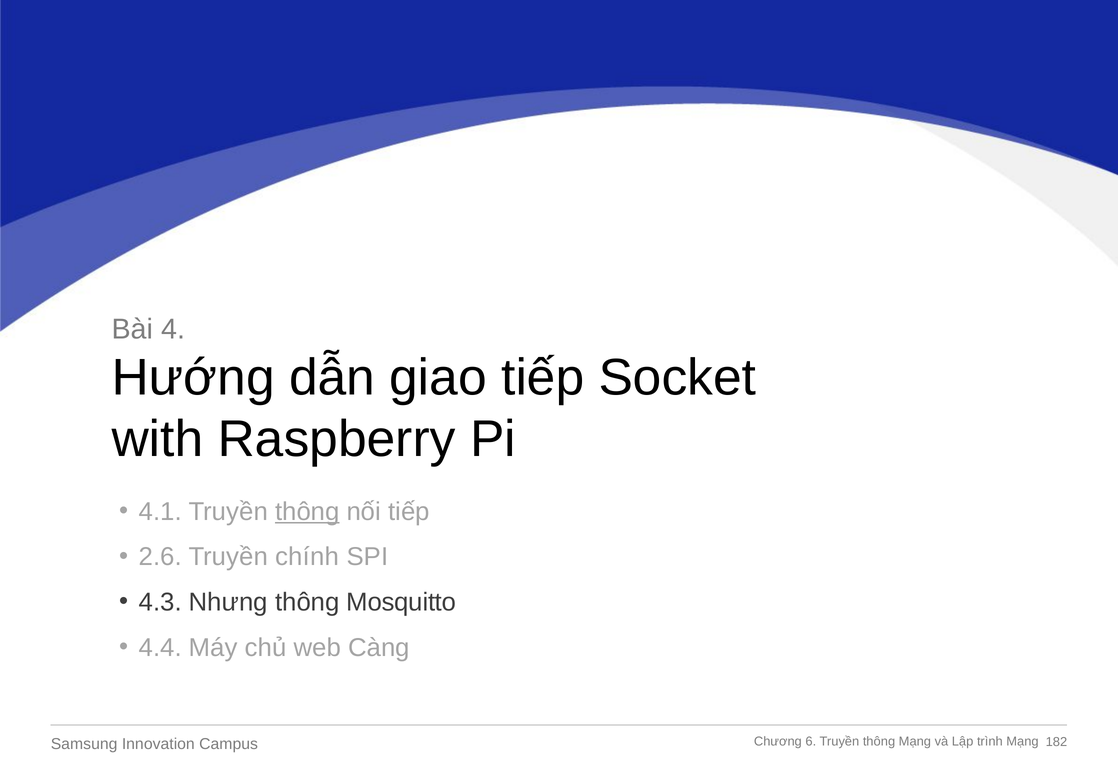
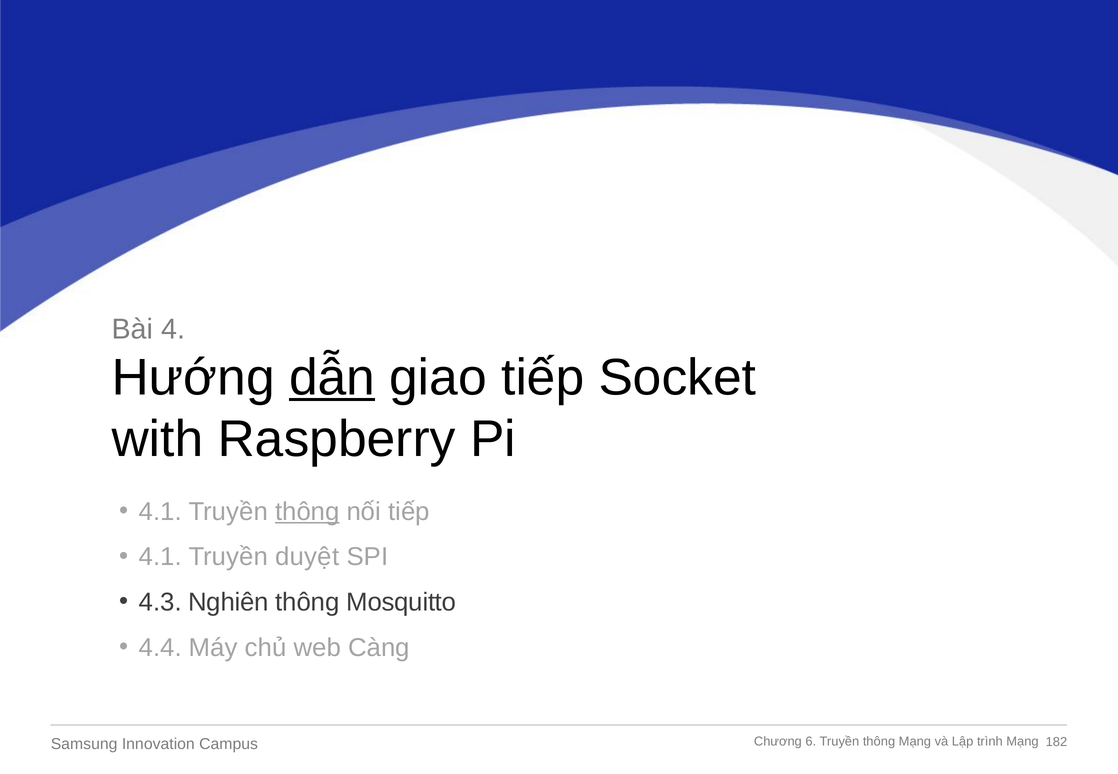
dẫn underline: none -> present
2.6 at (160, 557): 2.6 -> 4.1
chính: chính -> duyệt
Nhưng: Nhưng -> Nghiên
